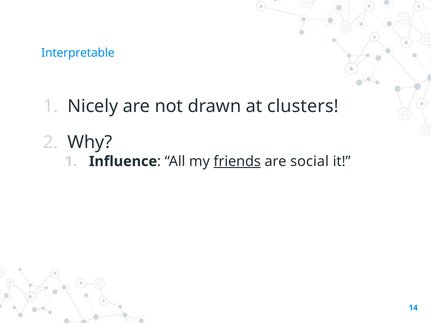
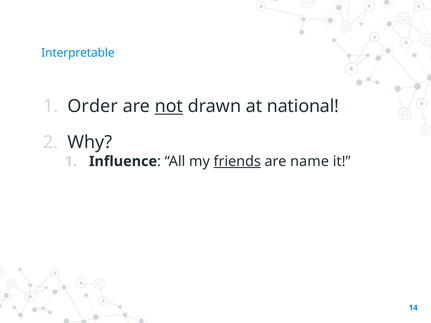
Nicely: Nicely -> Order
not underline: none -> present
clusters: clusters -> national
social: social -> name
